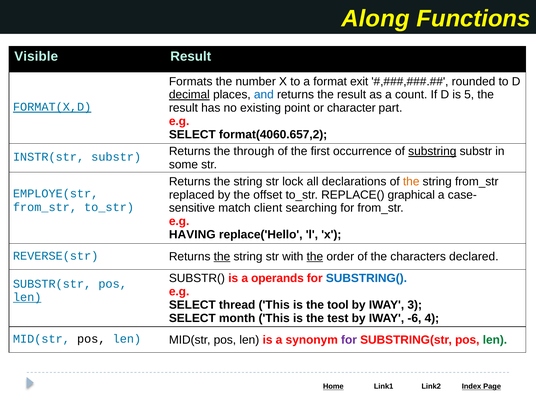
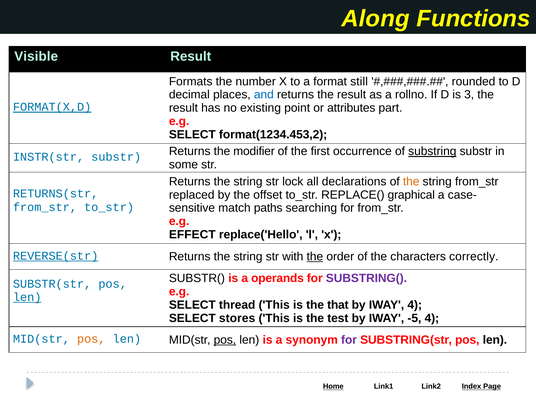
exit: exit -> still
decimal underline: present -> none
count: count -> rollno
5: 5 -> 3
character: character -> attributes
format(4060.657,2: format(4060.657,2 -> format(1234.453,2
through: through -> modifier
EMPLOYE(str: EMPLOYE(str -> RETURNS(str
client: client -> paths
HAVING: HAVING -> EFFECT
REVERSE(str underline: none -> present
the at (222, 257) underline: present -> none
declared: declared -> correctly
SUBSTRING( colour: blue -> purple
tool: tool -> that
IWAY 3: 3 -> 4
month: month -> stores
-6: -6 -> -5
pos at (91, 339) colour: black -> orange
pos at (225, 340) underline: none -> present
len at (495, 340) colour: green -> black
